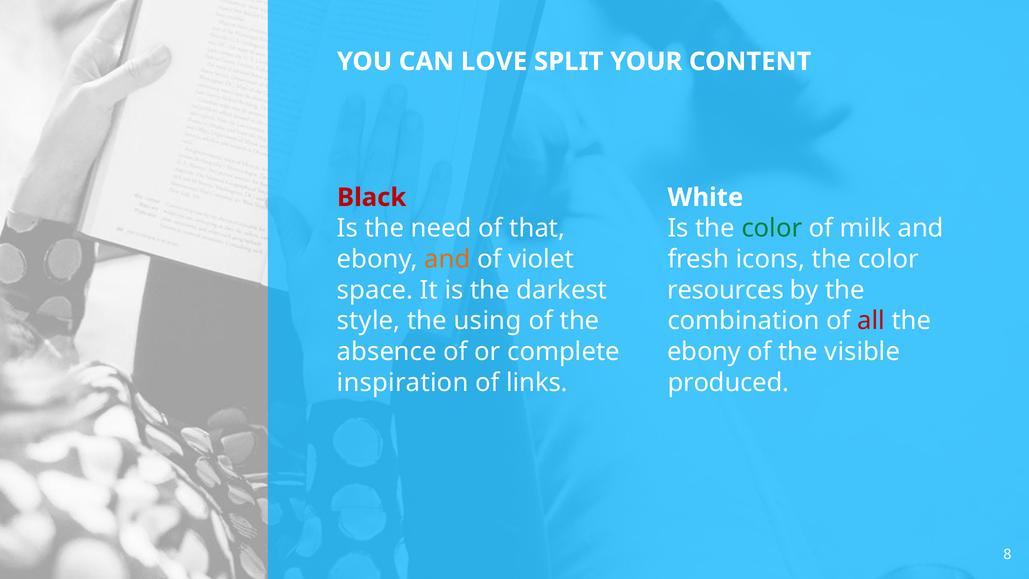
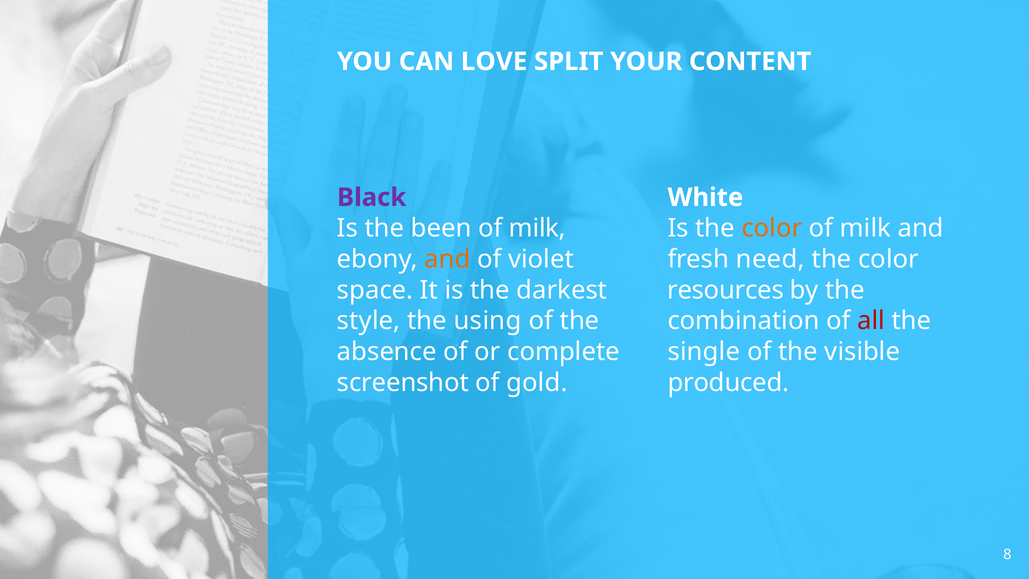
Black colour: red -> purple
need: need -> been
that at (537, 228): that -> milk
color at (772, 228) colour: green -> orange
icons: icons -> need
ebony at (704, 352): ebony -> single
inspiration: inspiration -> screenshot
links: links -> gold
